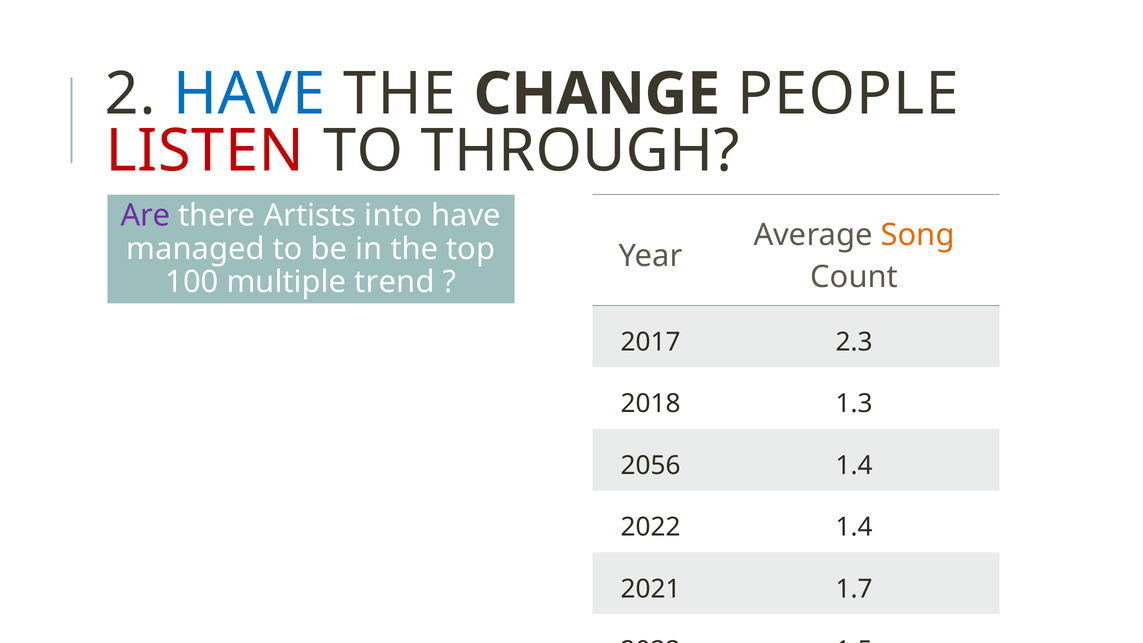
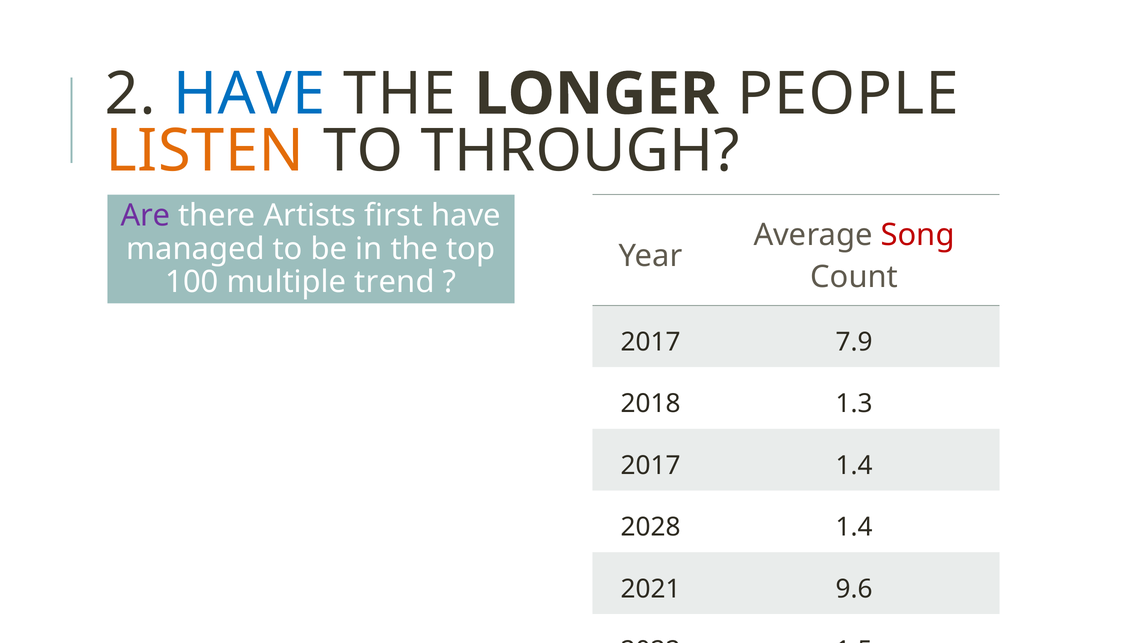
CHANGE: CHANGE -> LONGER
LISTEN colour: red -> orange
into: into -> first
Song colour: orange -> red
2.3: 2.3 -> 7.9
2056 at (651, 465): 2056 -> 2017
2022 at (651, 527): 2022 -> 2028
1.7: 1.7 -> 9.6
